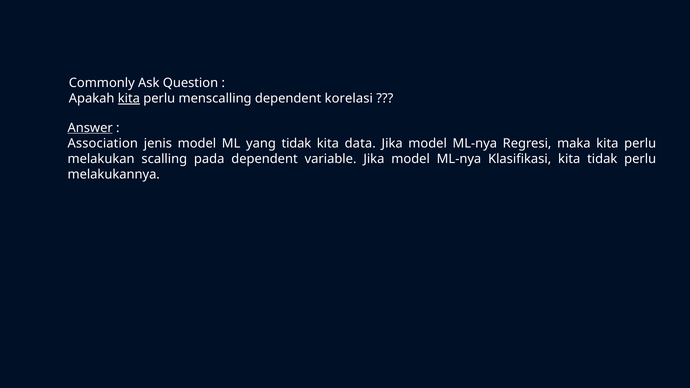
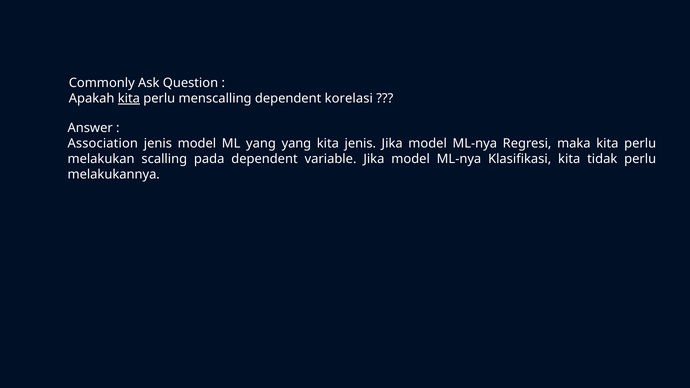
Answer underline: present -> none
yang tidak: tidak -> yang
kita data: data -> jenis
